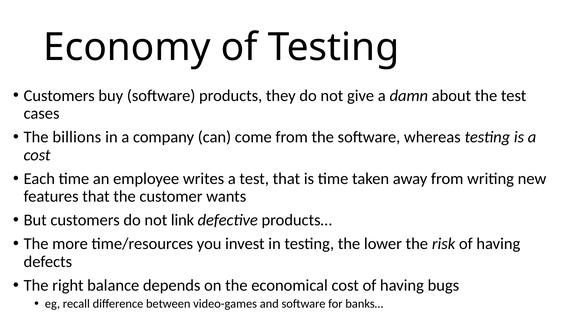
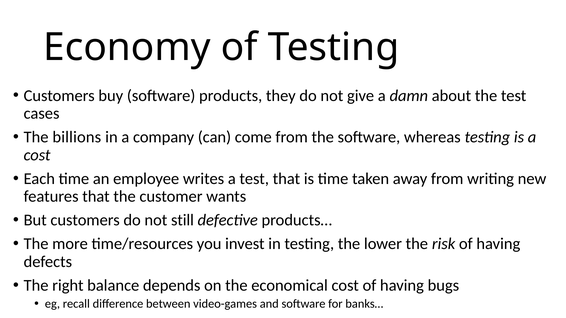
link: link -> still
